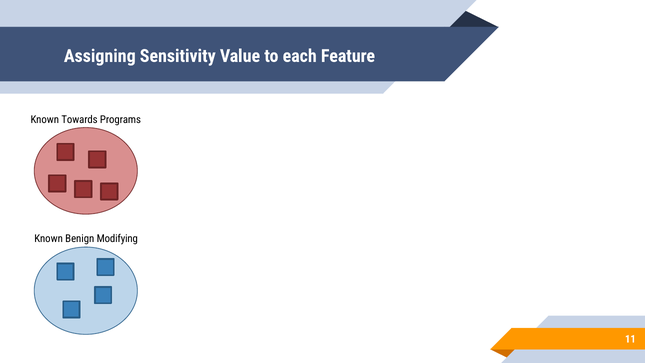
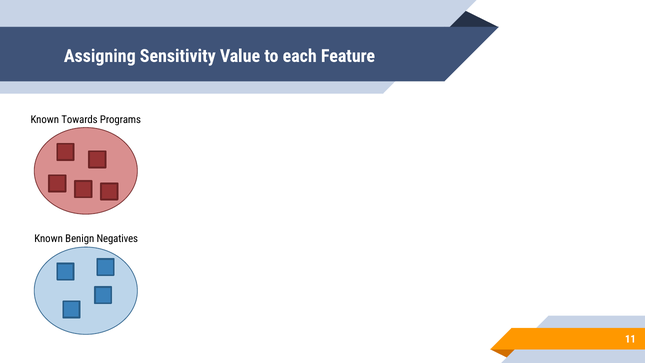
Modifying: Modifying -> Negatives
